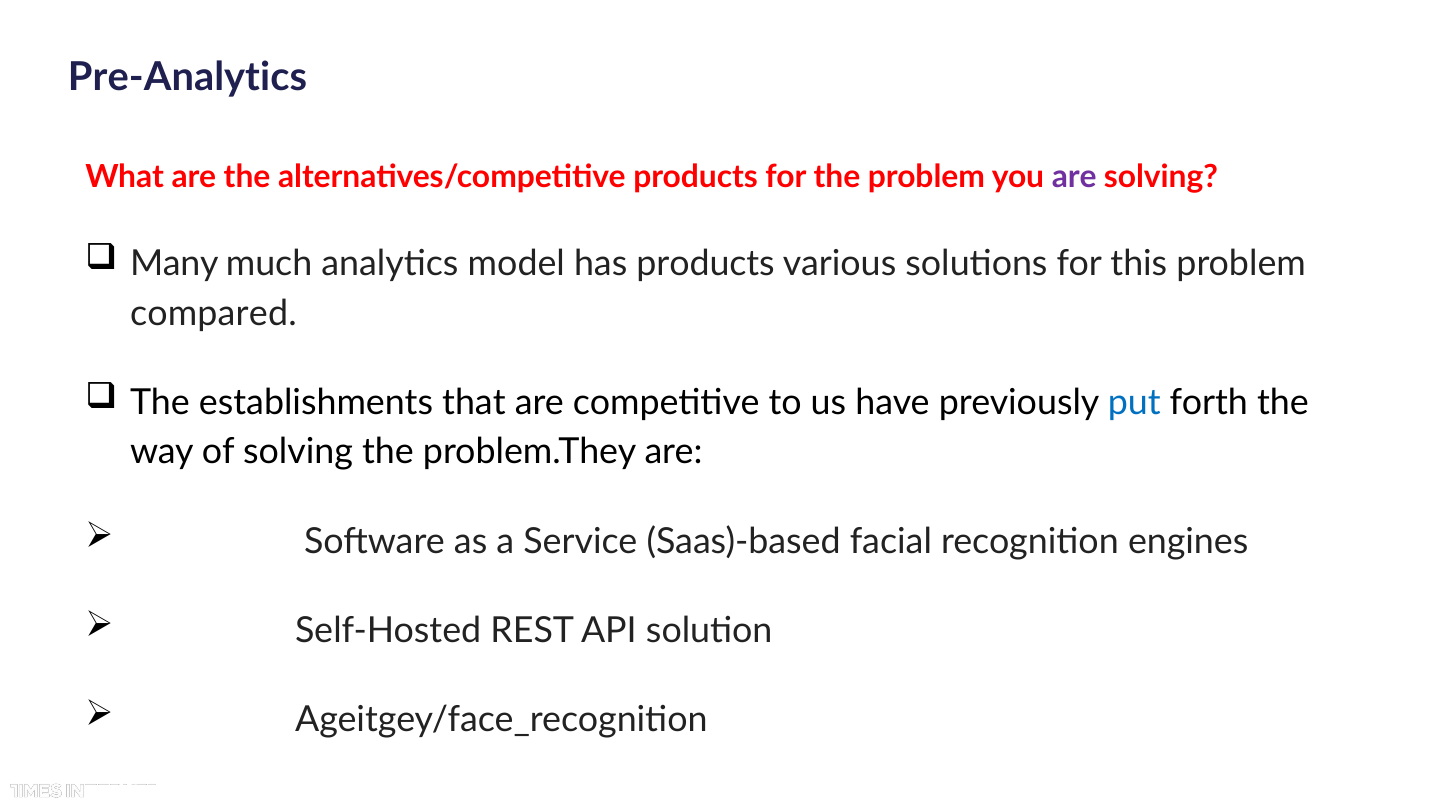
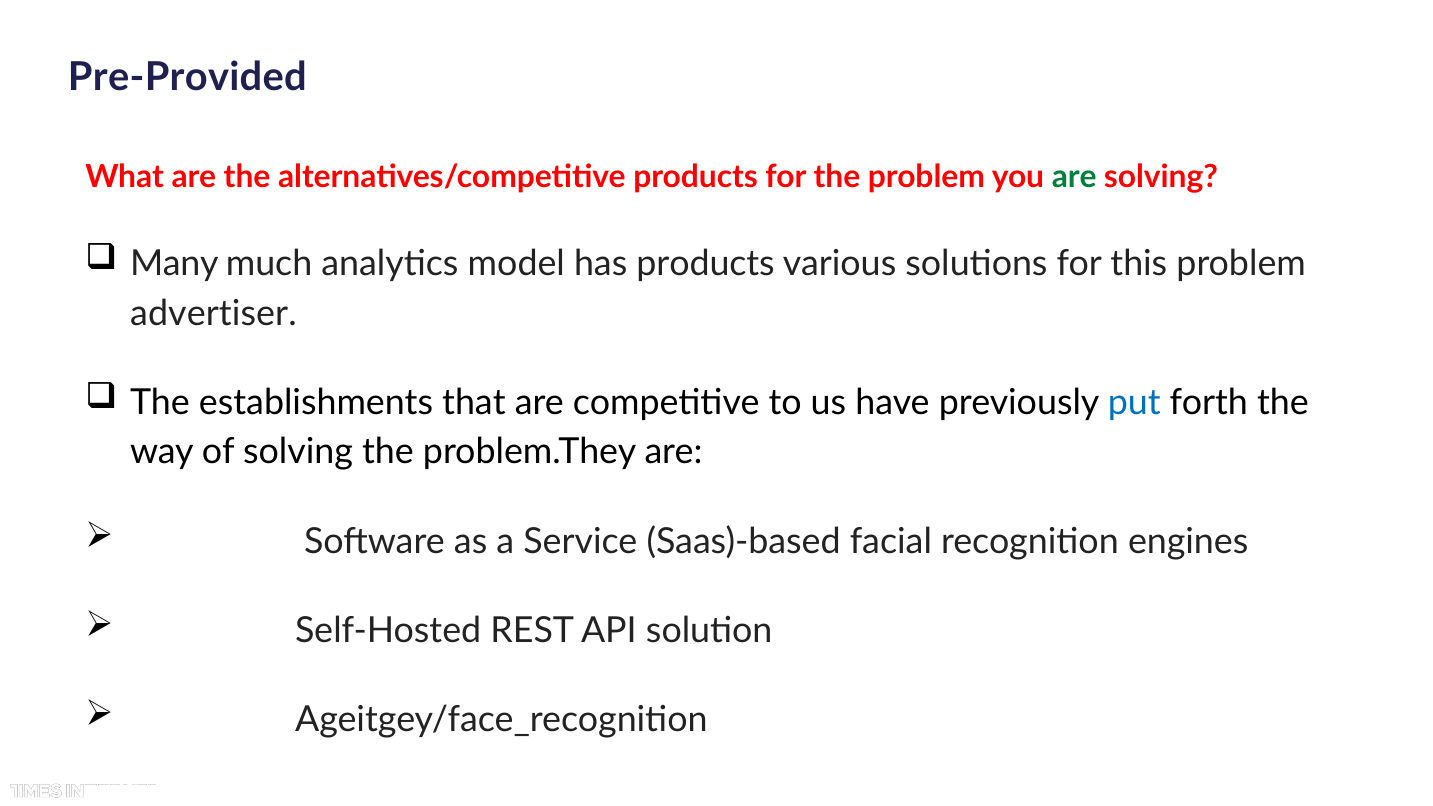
Pre-Analytics: Pre-Analytics -> Pre-Provided
are at (1074, 177) colour: purple -> green
compared: compared -> advertiser
